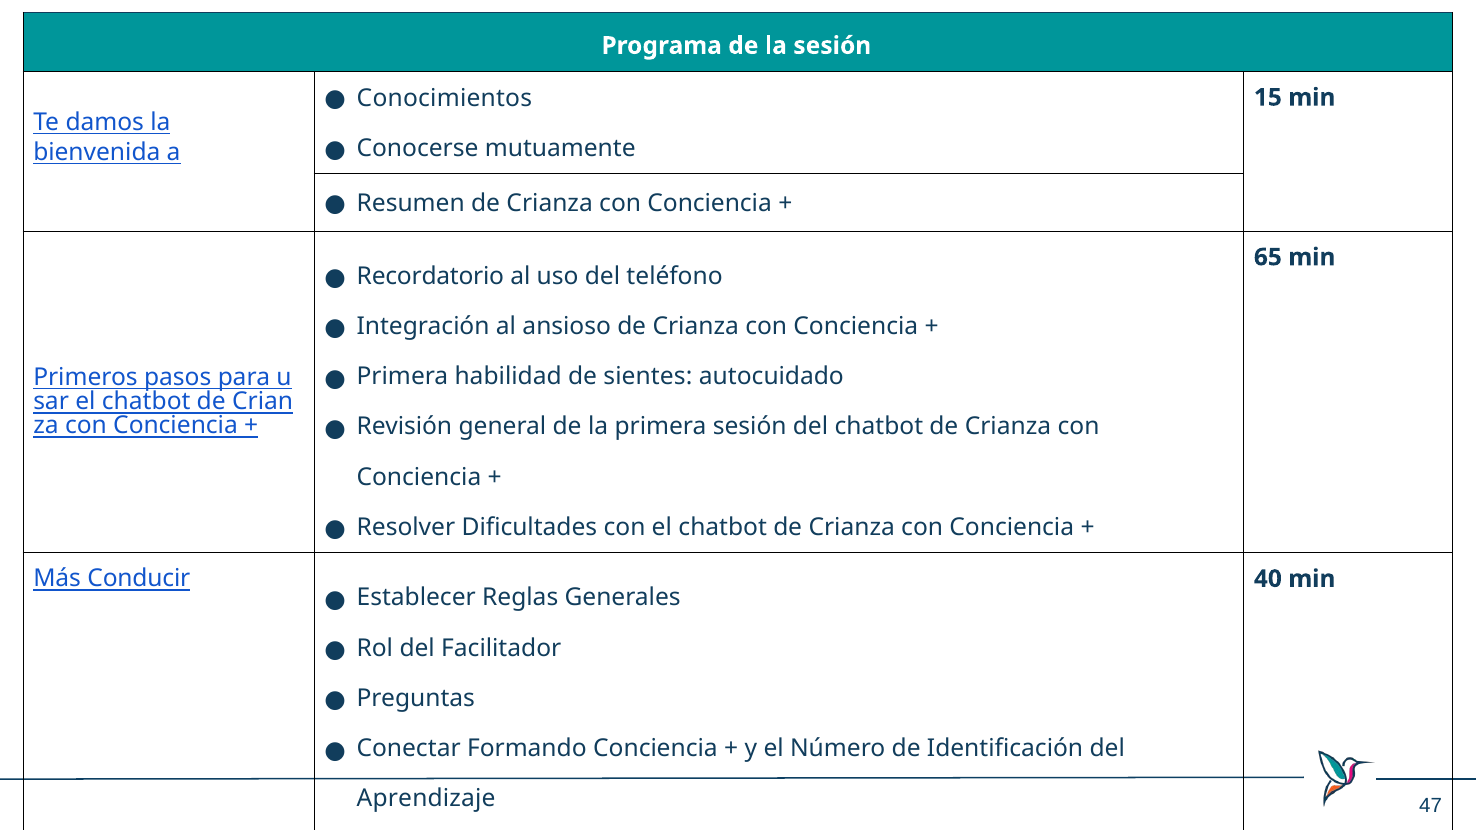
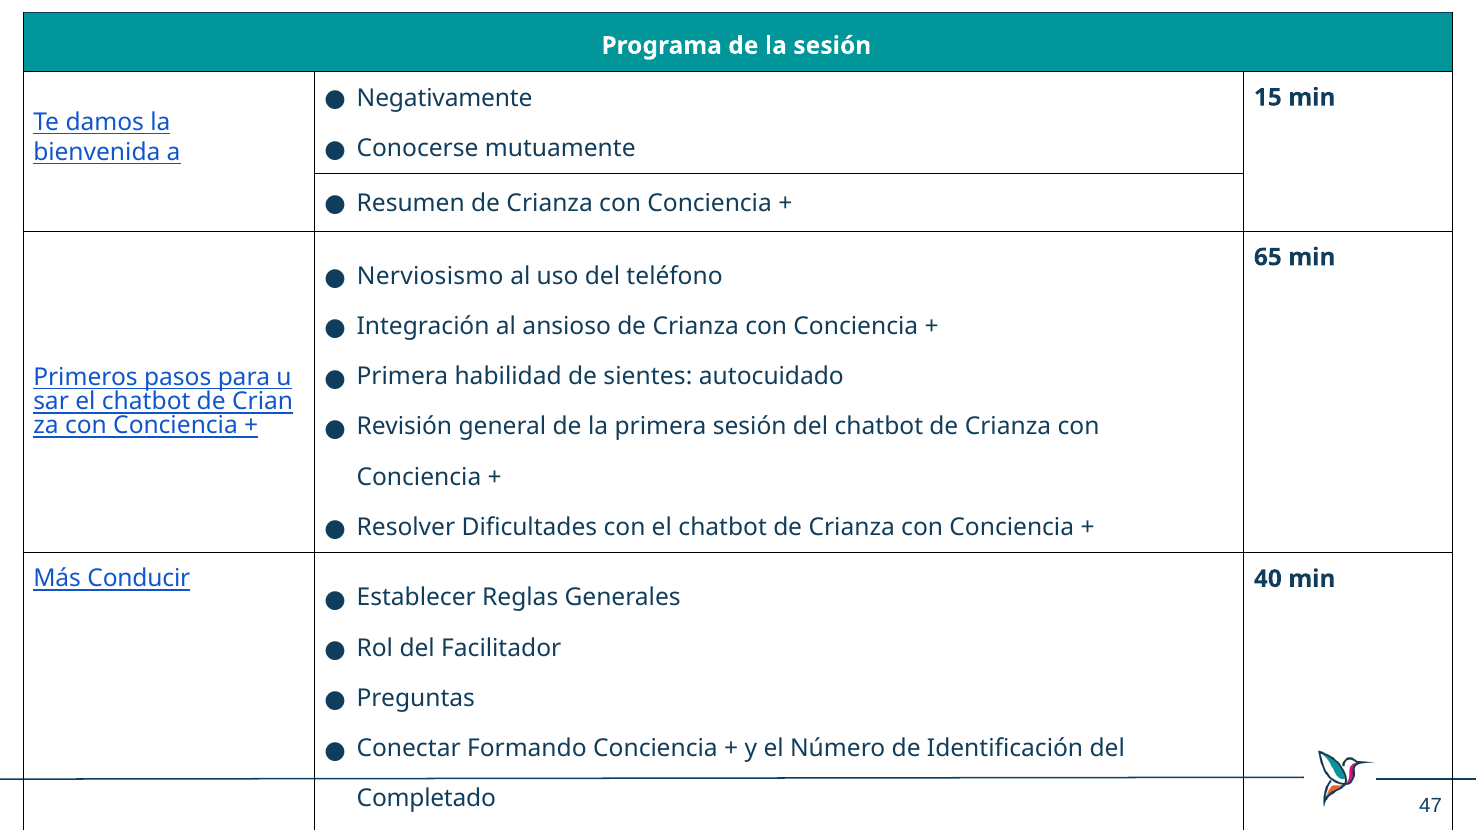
Conocimientos: Conocimientos -> Negativamente
Recordatorio: Recordatorio -> Nerviosismo
Aprendizaje: Aprendizaje -> Completado
